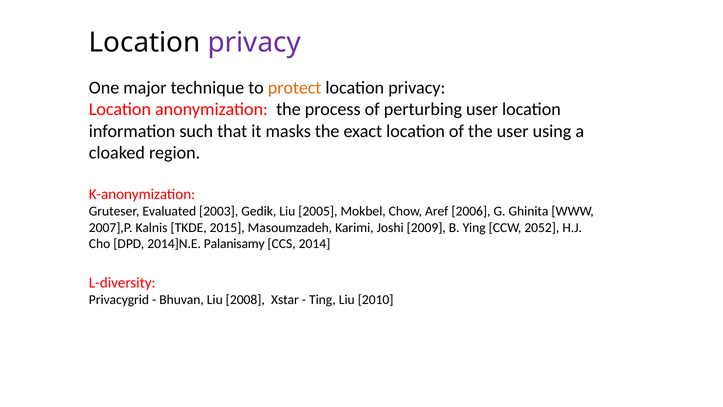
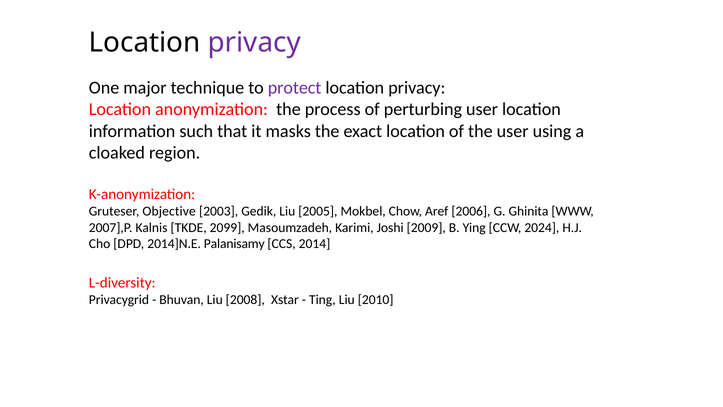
protect colour: orange -> purple
Evaluated: Evaluated -> Objective
2015: 2015 -> 2099
2052: 2052 -> 2024
